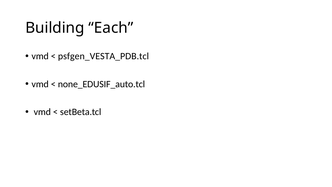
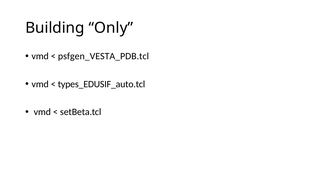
Each: Each -> Only
none_EDUSIF_auto.tcl: none_EDUSIF_auto.tcl -> types_EDUSIF_auto.tcl
